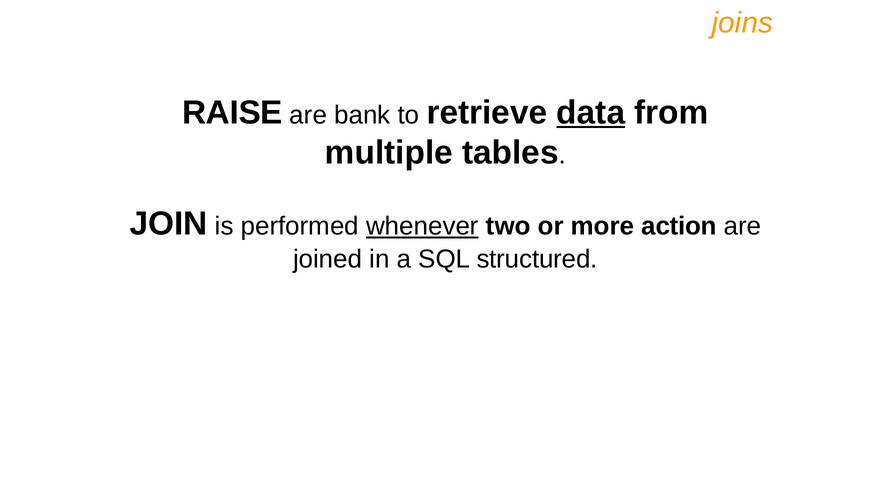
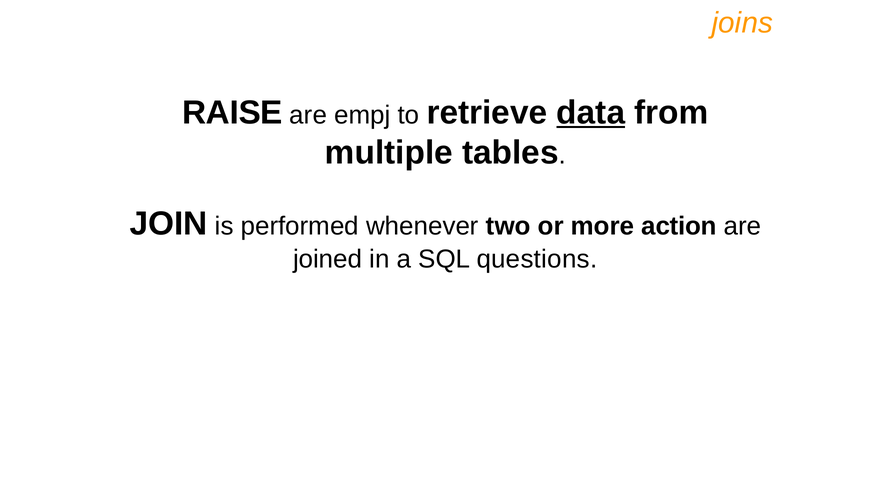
bank: bank -> empj
whenever underline: present -> none
structured: structured -> questions
